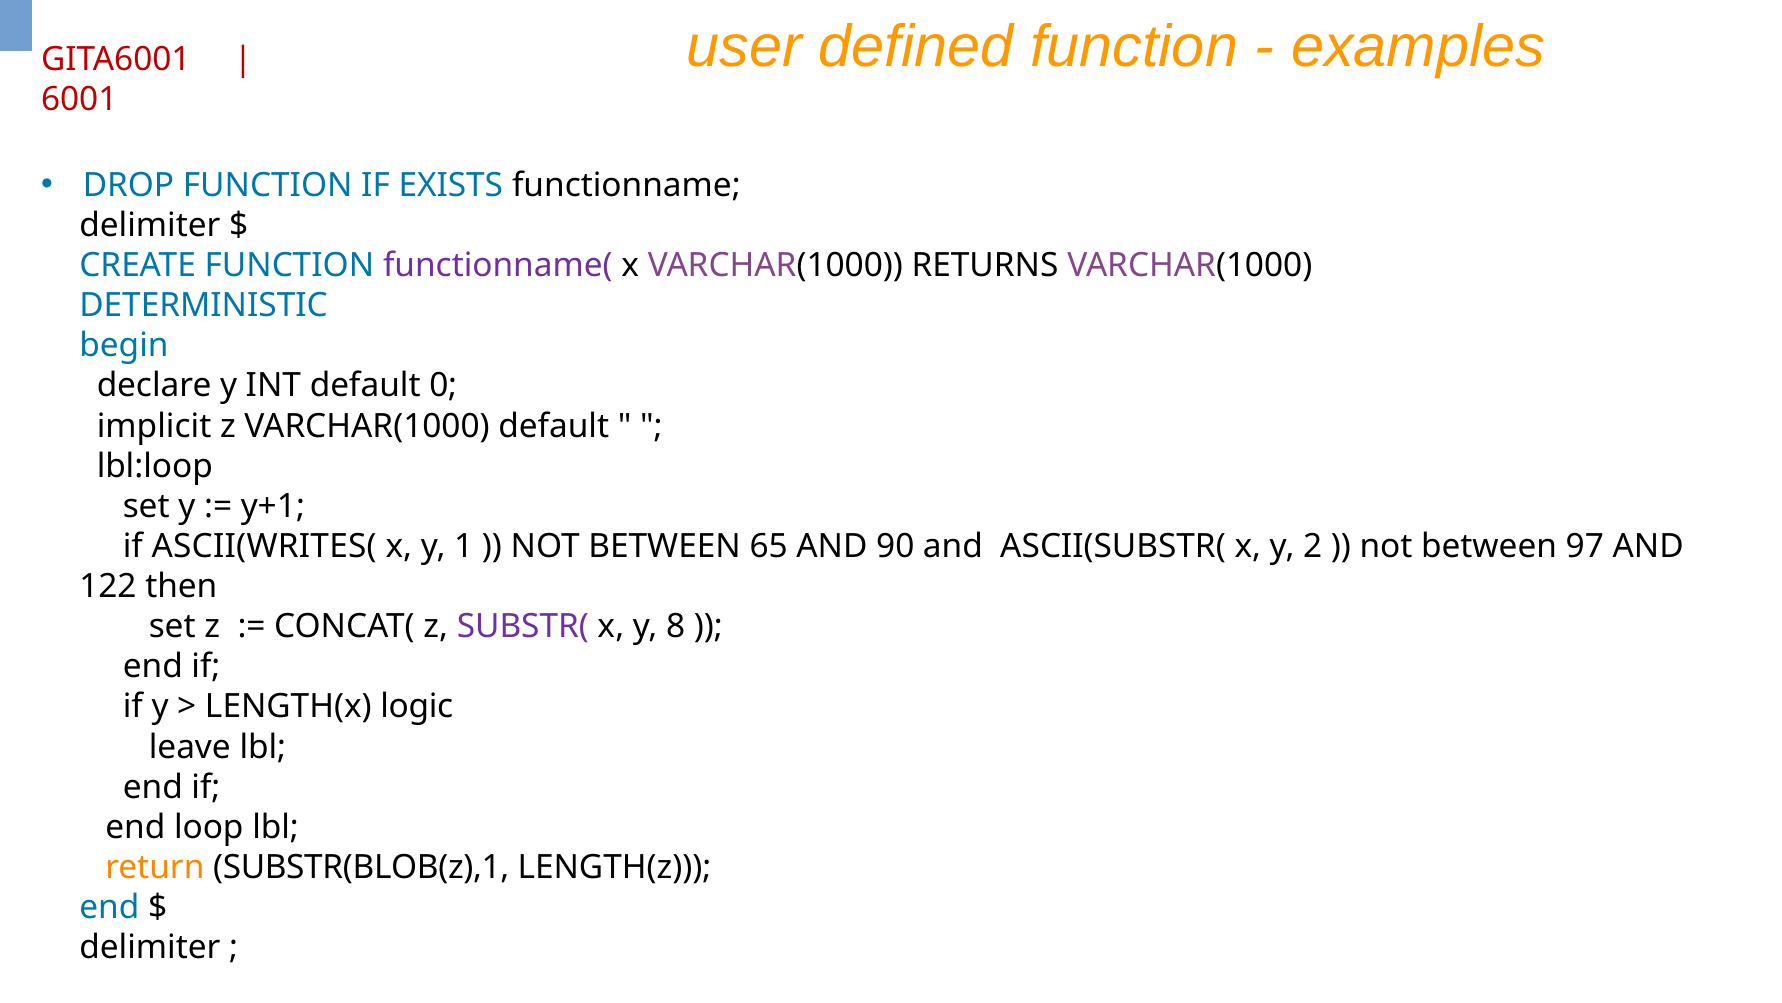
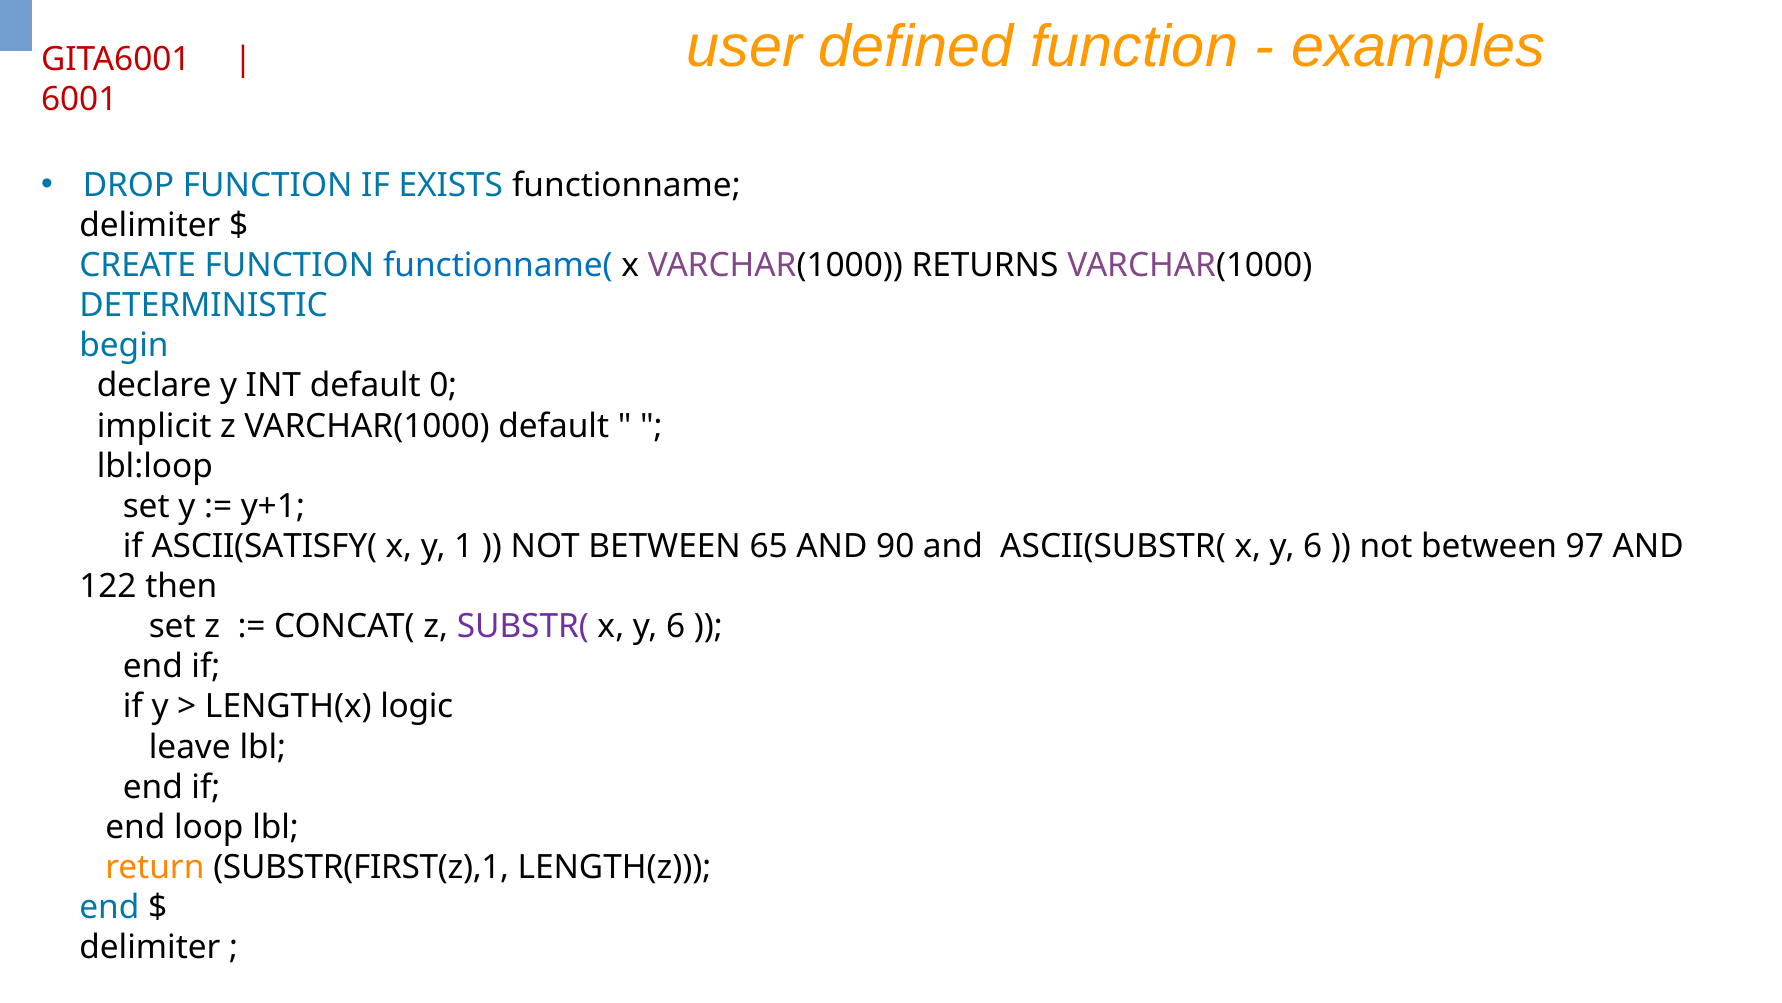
functionname( colour: purple -> blue
ASCII(WRITES(: ASCII(WRITES( -> ASCII(SATISFY(
ASCII(SUBSTR( x y 2: 2 -> 6
8 at (676, 626): 8 -> 6
SUBSTR(BLOB(z),1: SUBSTR(BLOB(z),1 -> SUBSTR(FIRST(z),1
